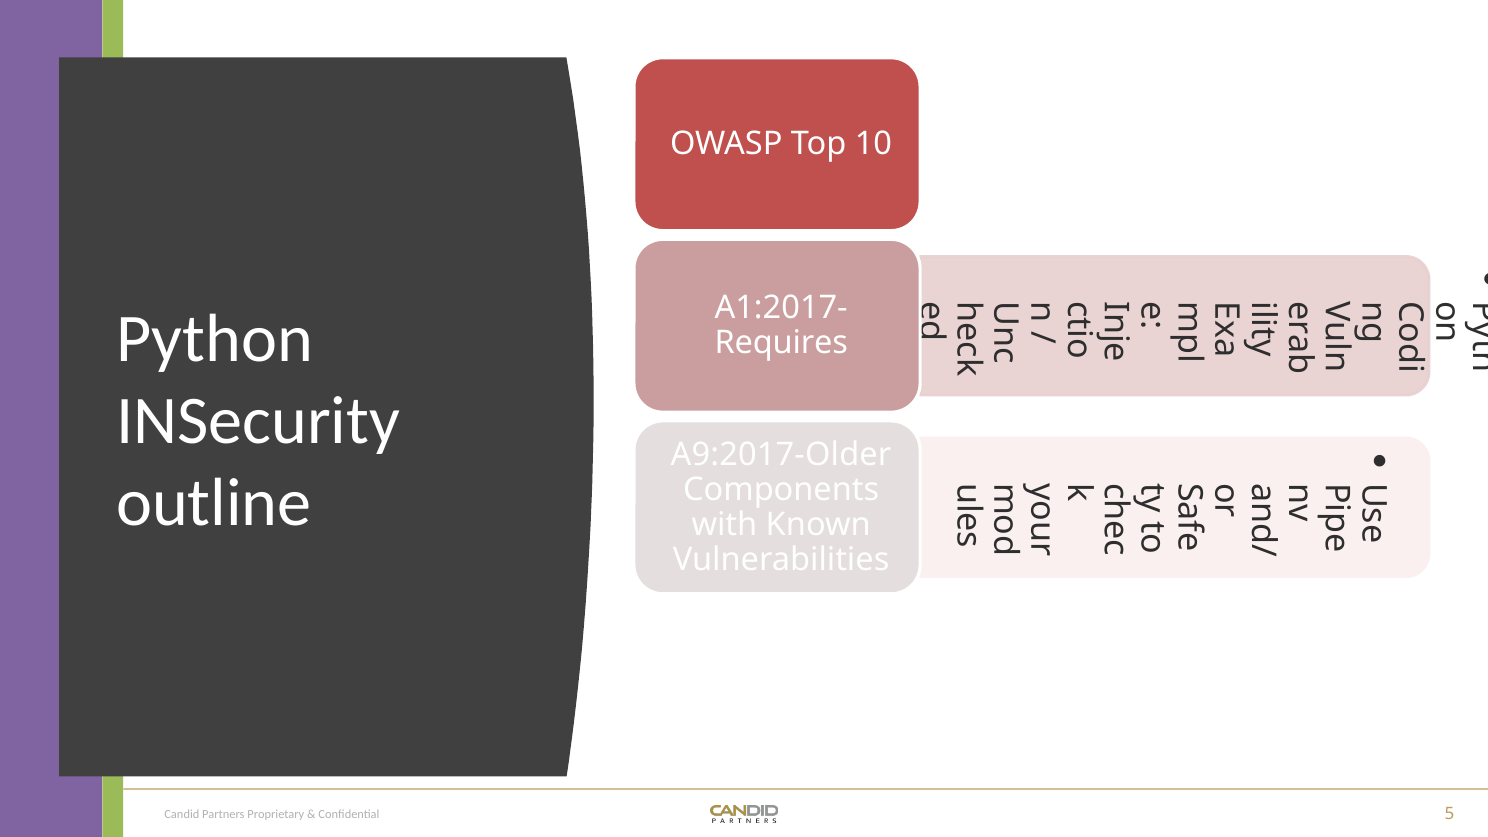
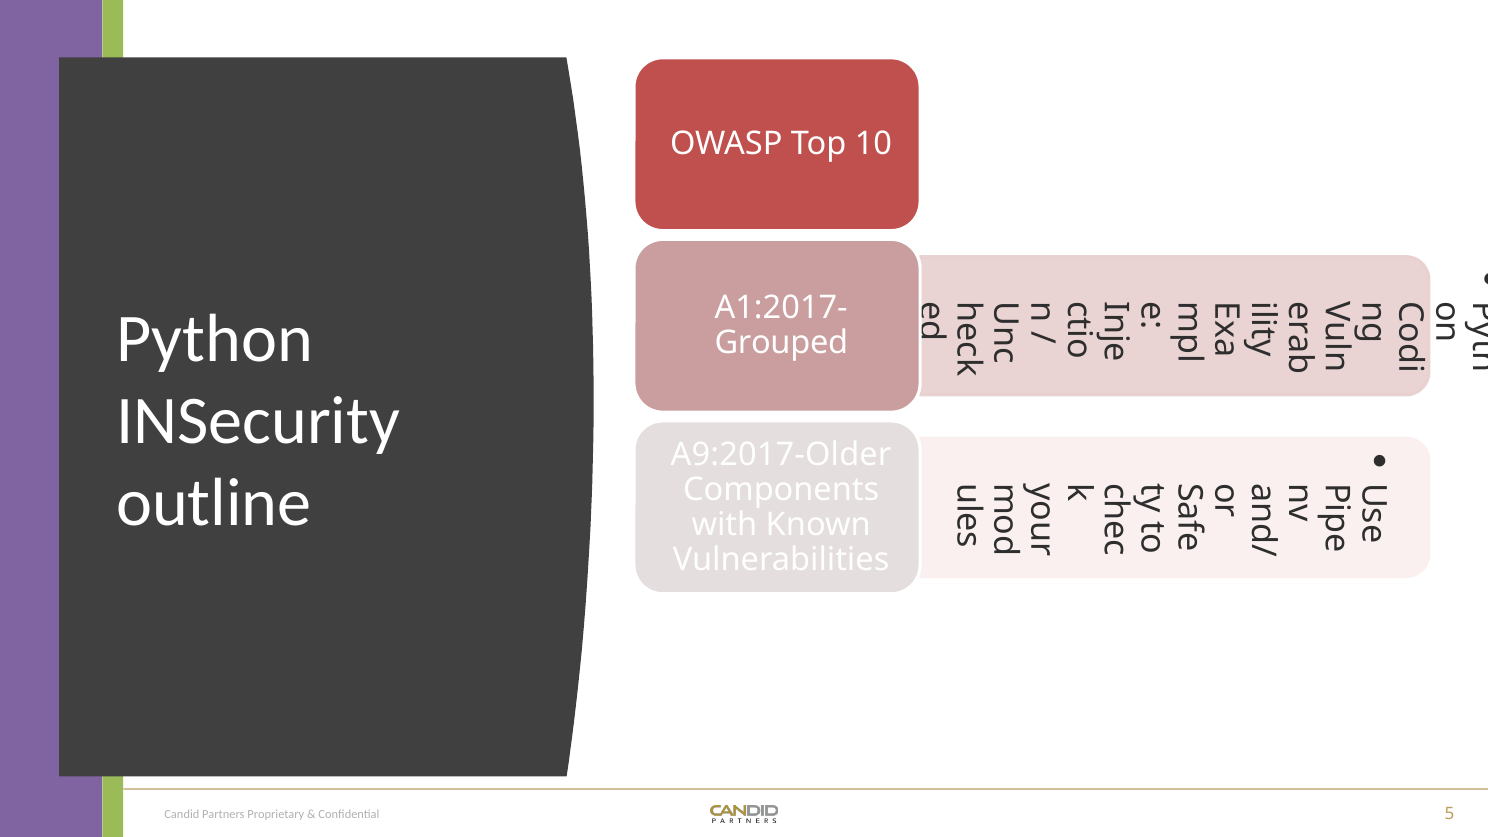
Requires: Requires -> Grouped
